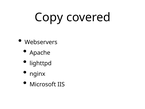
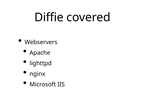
Copy: Copy -> Diffie
